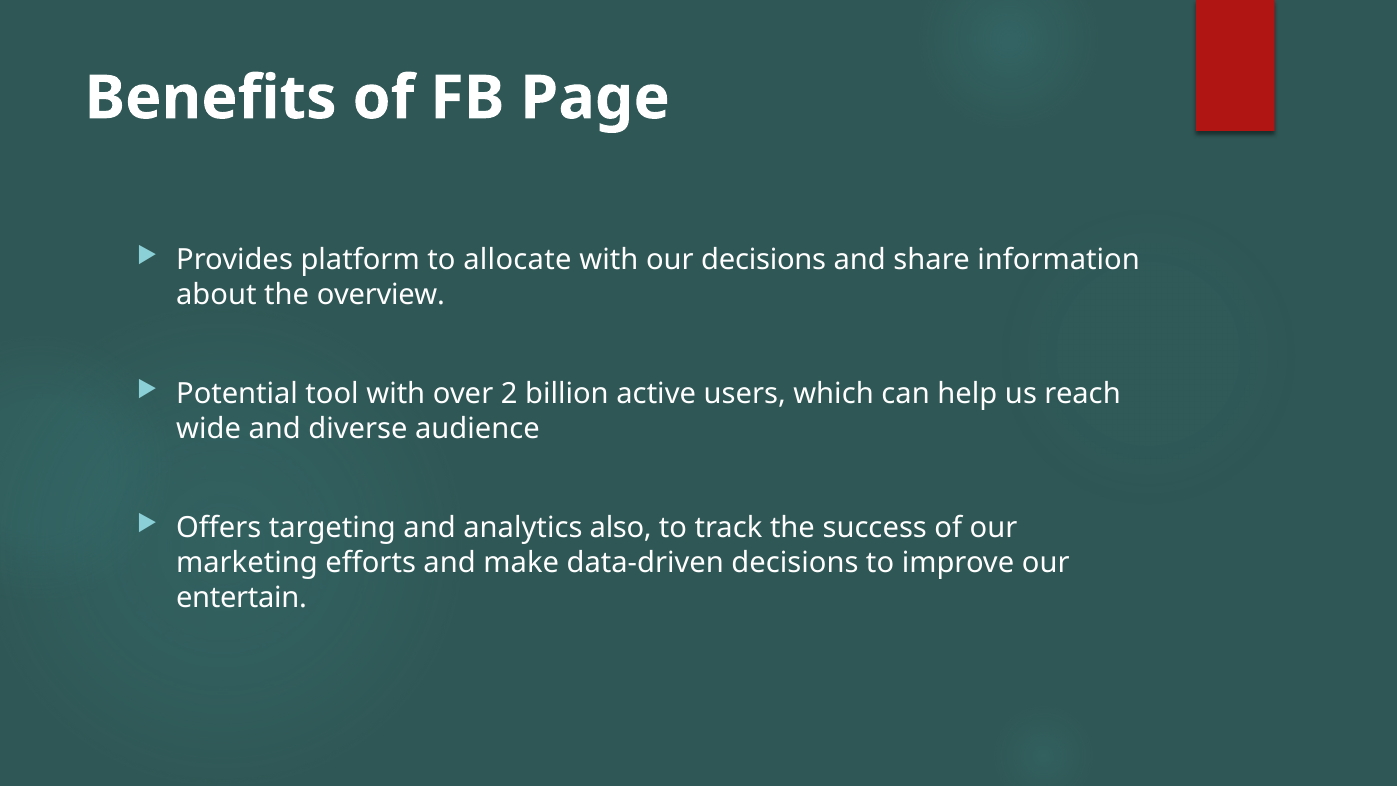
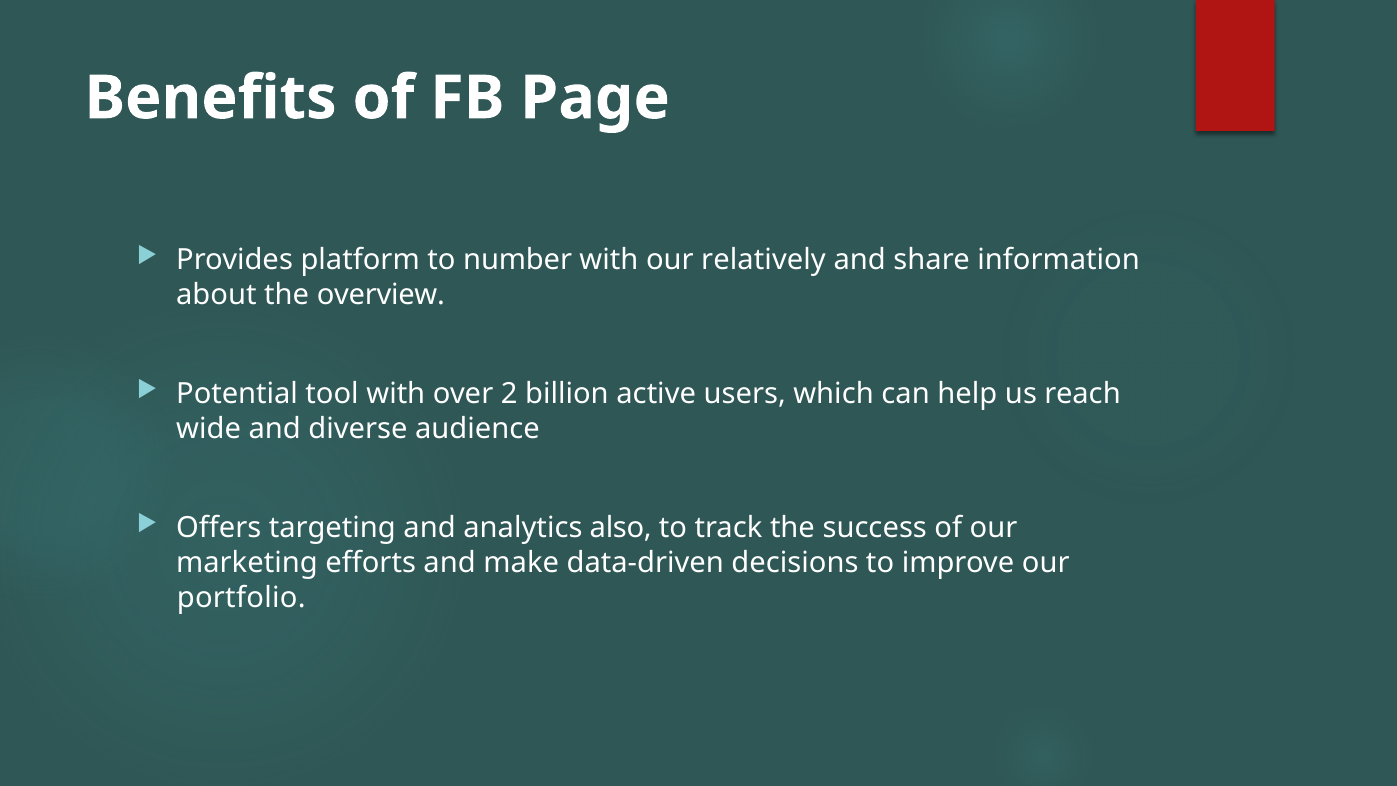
allocate: allocate -> number
our decisions: decisions -> relatively
entertain: entertain -> portfolio
